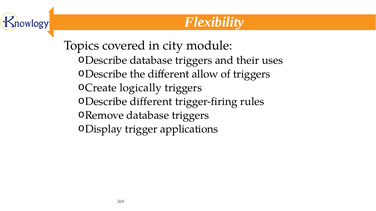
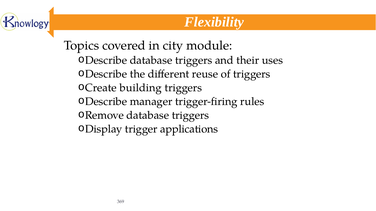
allow: allow -> reuse
logically: logically -> building
Describe different: different -> manager
